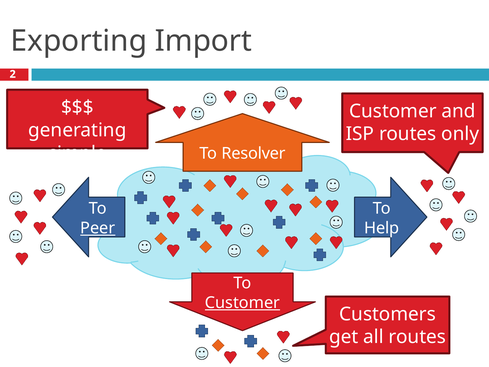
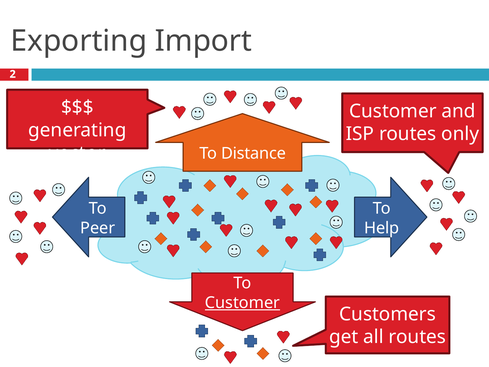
simple: simple -> vector
Resolver: Resolver -> Distance
Peer underline: present -> none
